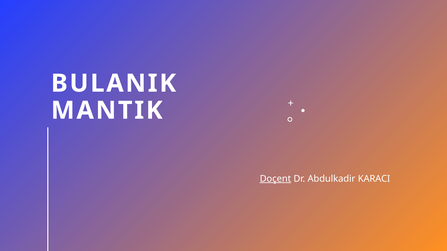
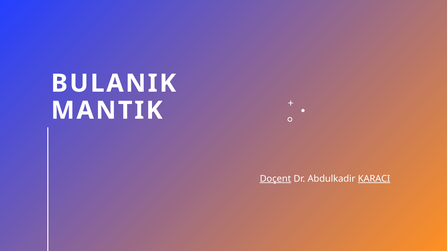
KARACI underline: none -> present
